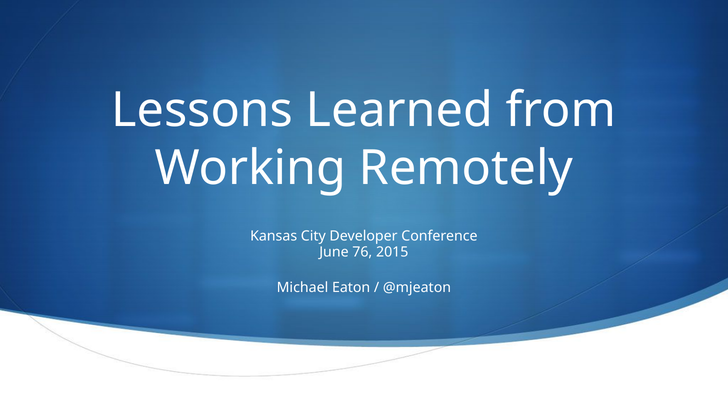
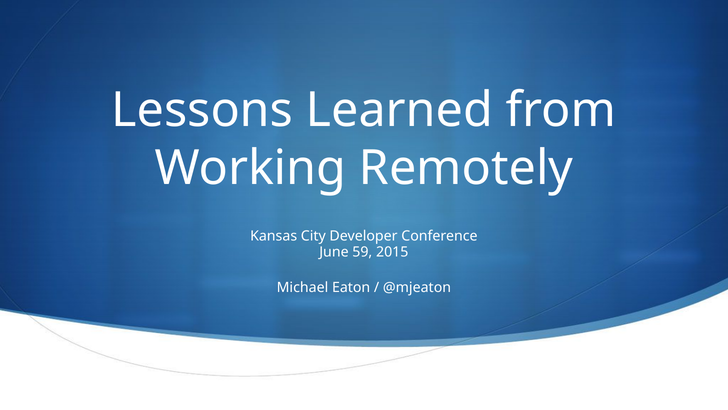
76: 76 -> 59
